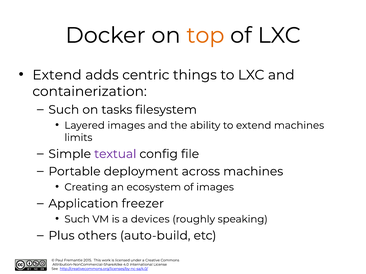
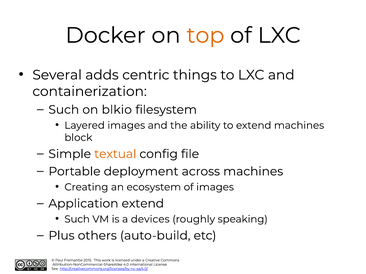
Extend at (57, 75): Extend -> Several
tasks: tasks -> blkio
limits: limits -> block
textual colour: purple -> orange
Application freezer: freezer -> extend
